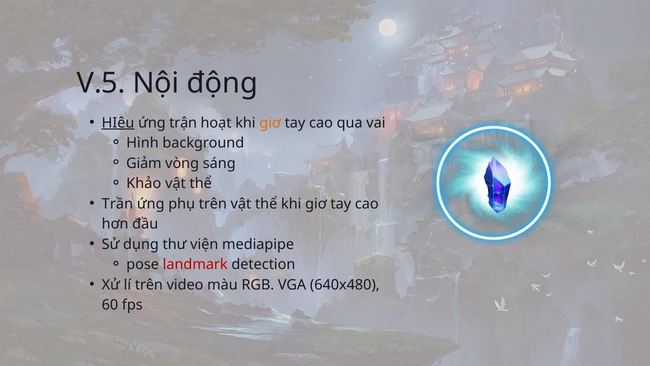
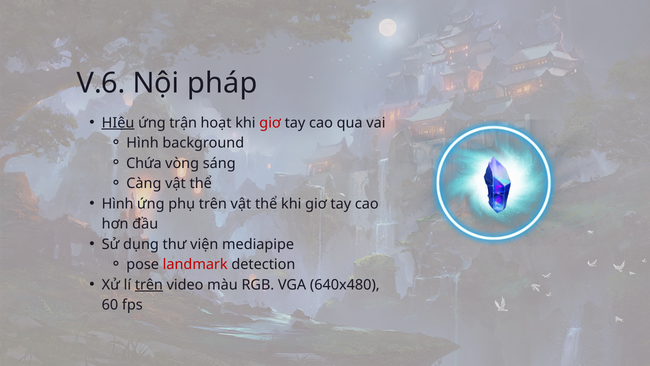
V.5: V.5 -> V.6
động: động -> pháp
giơ at (270, 123) colour: orange -> red
Giảm: Giảm -> Chứa
Khảo: Khảo -> Càng
Trần at (117, 204): Trần -> Hình
trên at (149, 284) underline: none -> present
